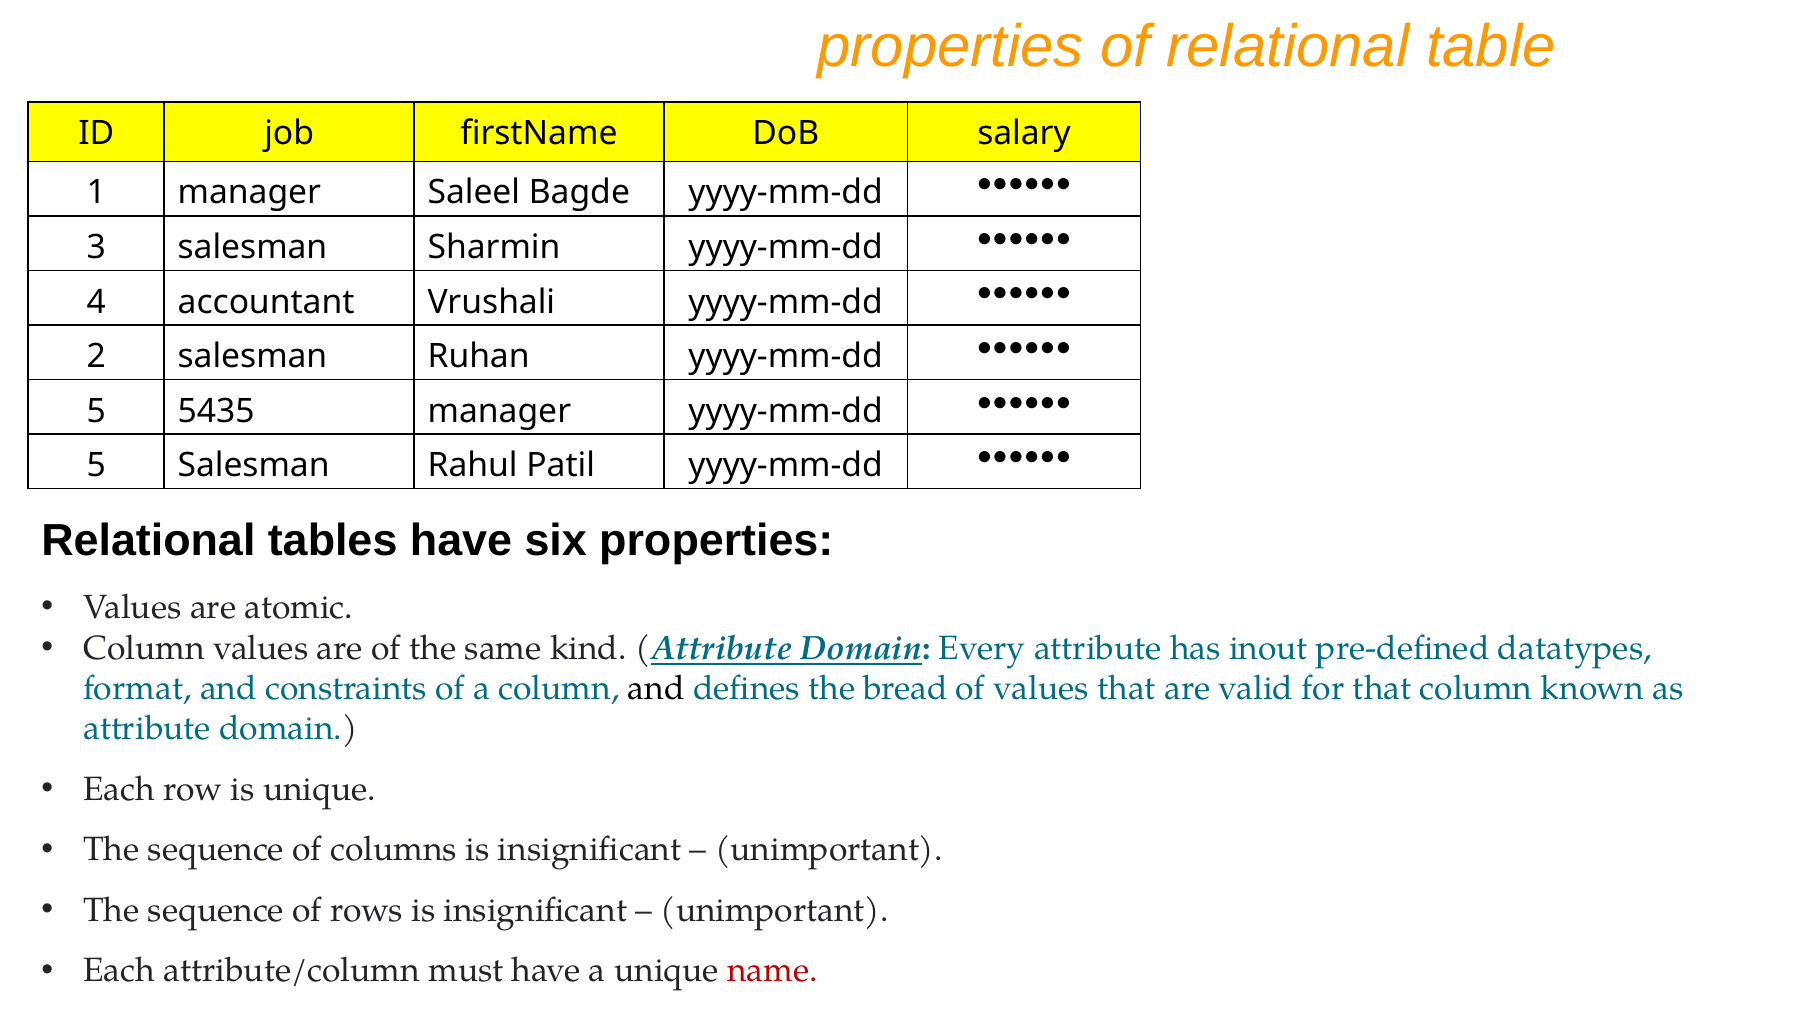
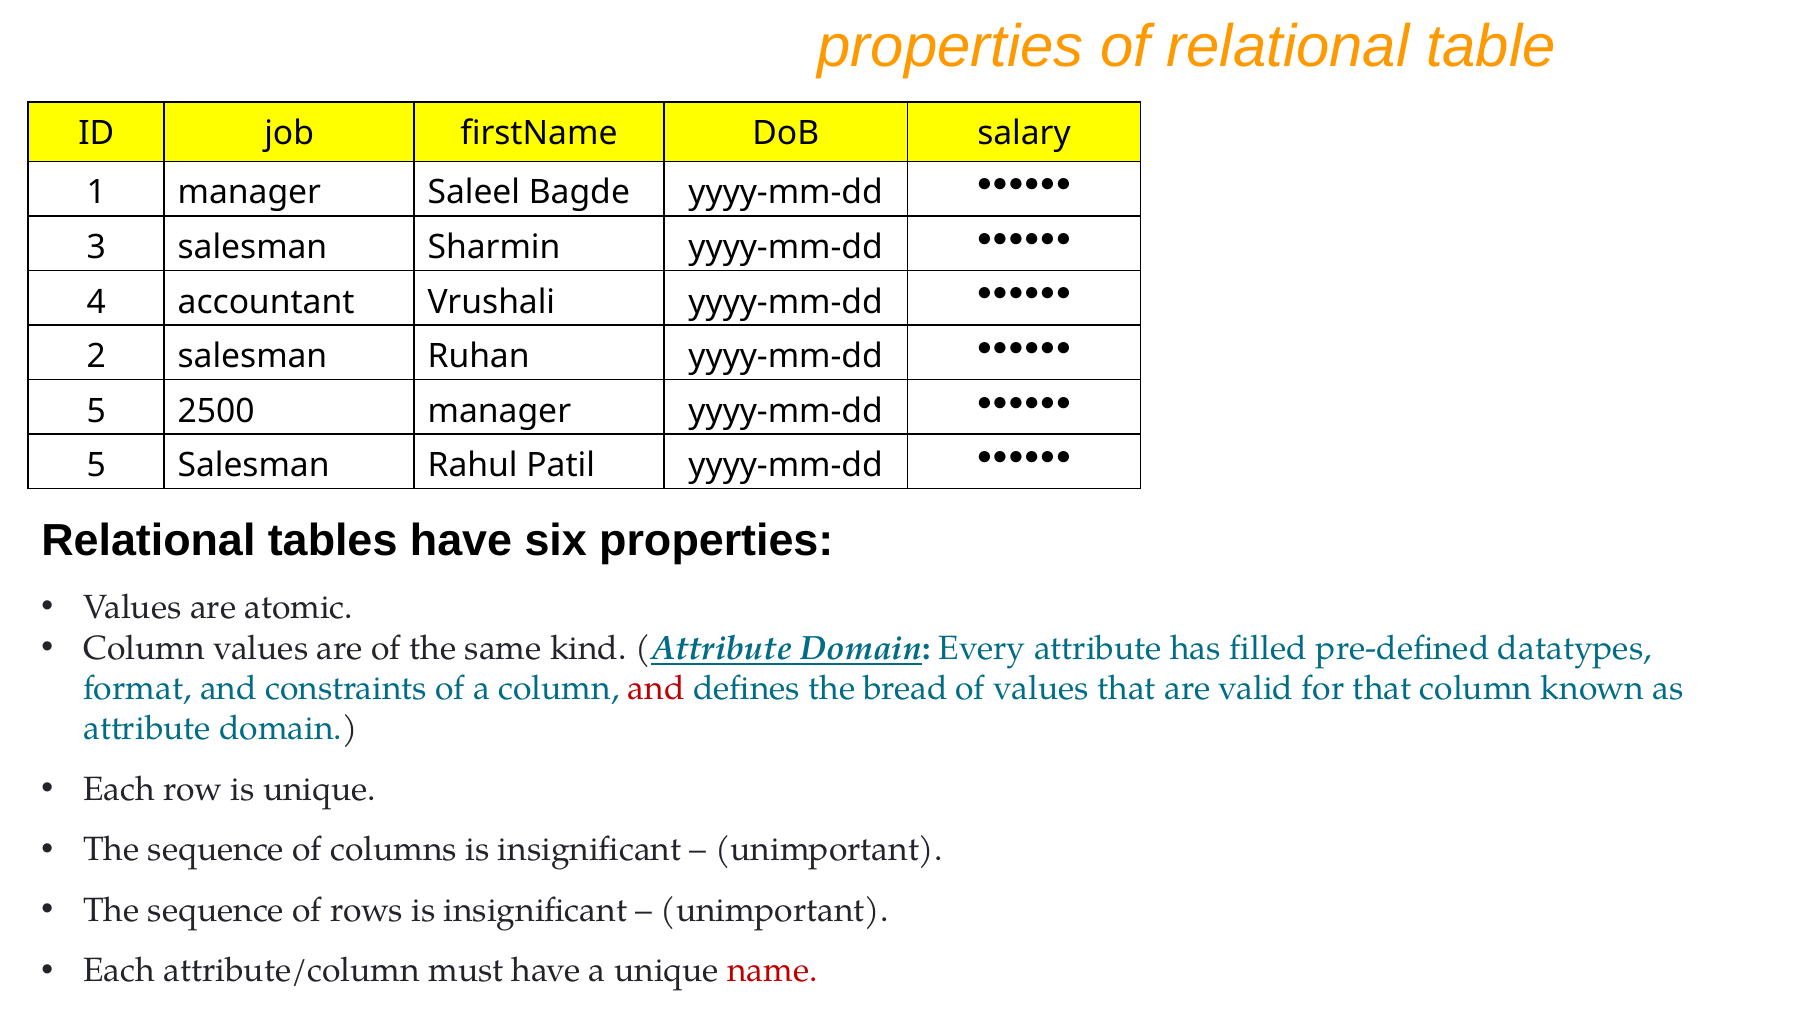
5435: 5435 -> 2500
inout: inout -> filled
and at (656, 688) colour: black -> red
